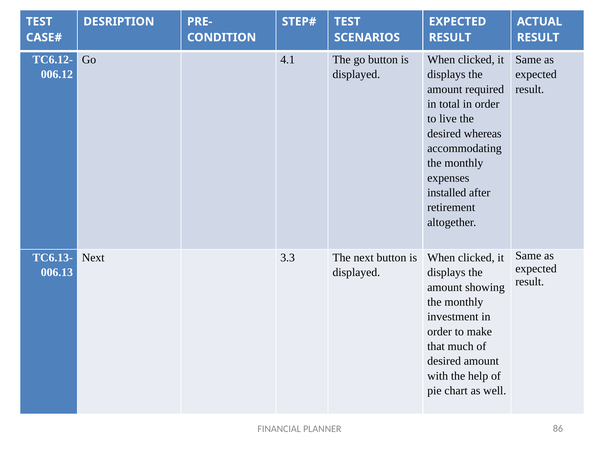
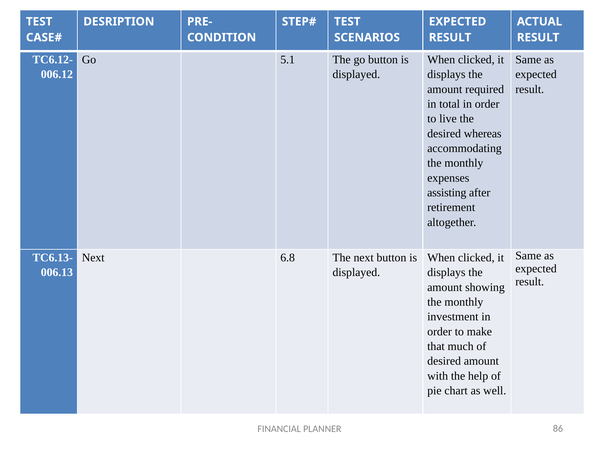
4.1: 4.1 -> 5.1
installed: installed -> assisting
3.3: 3.3 -> 6.8
